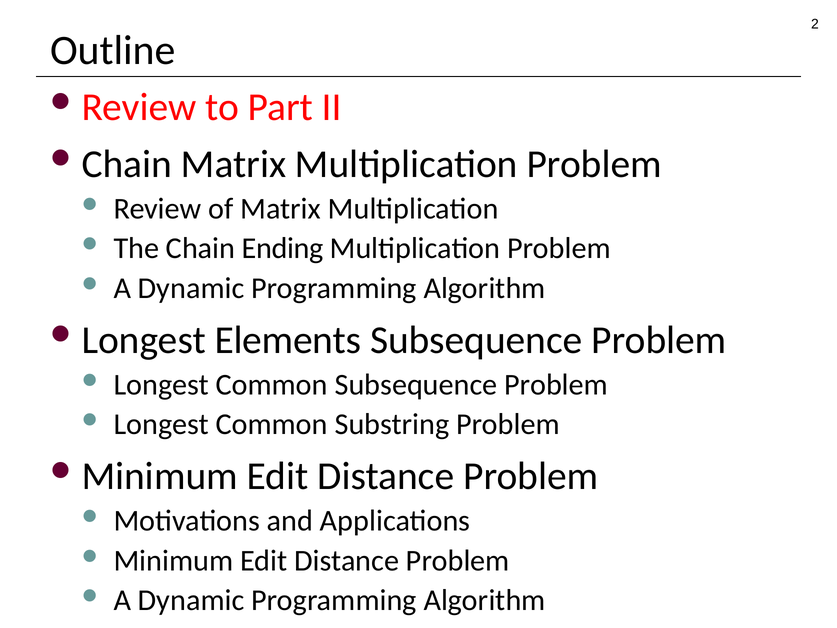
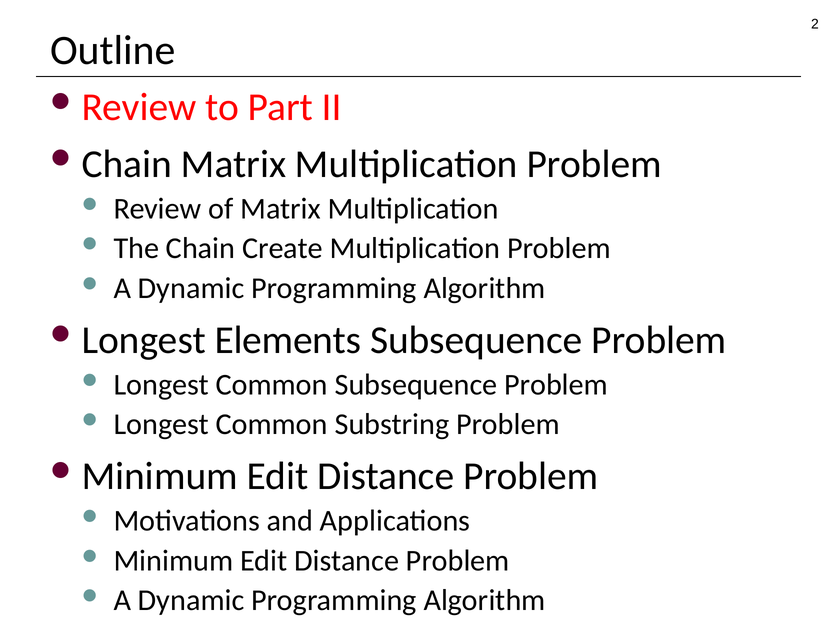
Ending: Ending -> Create
